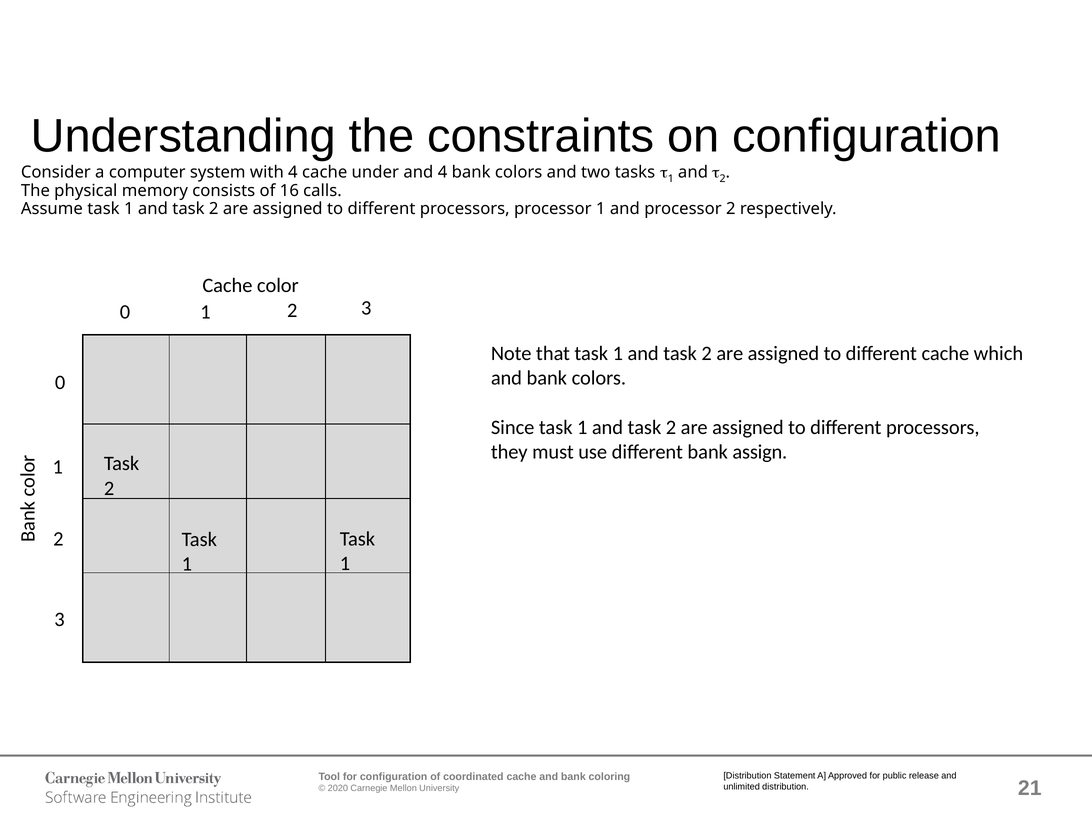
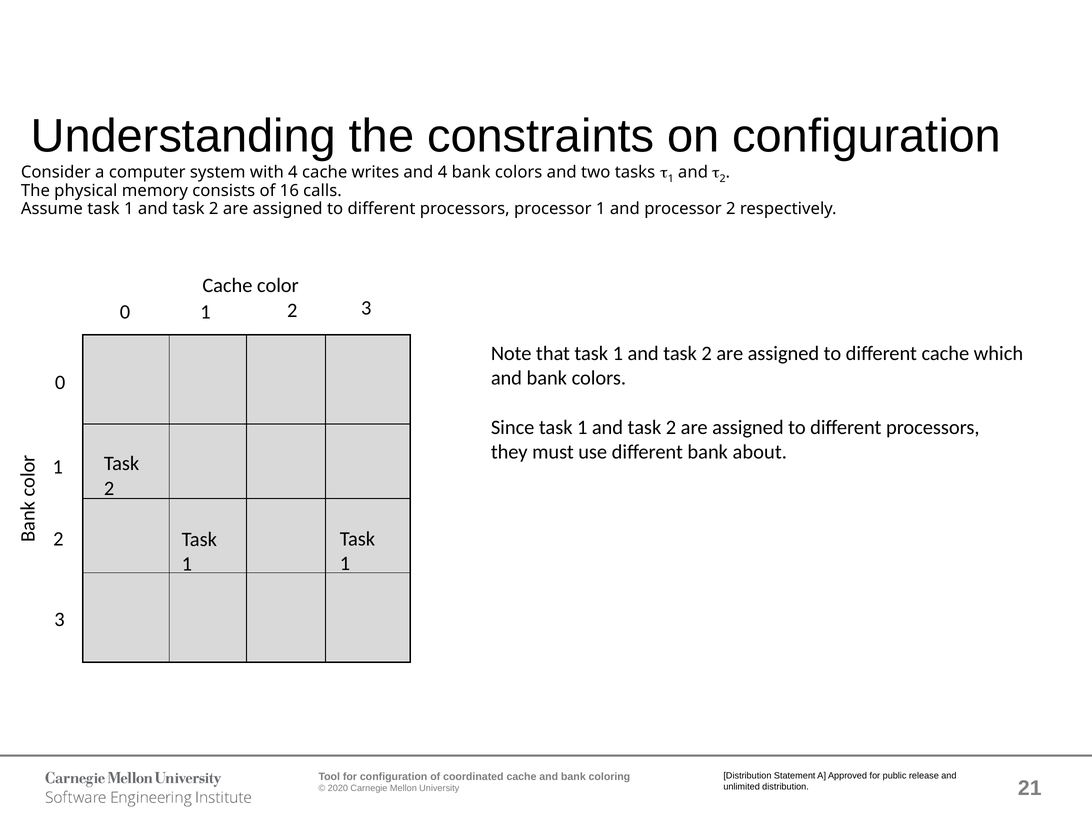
under: under -> writes
assign: assign -> about
